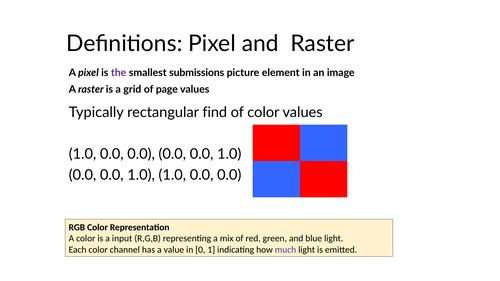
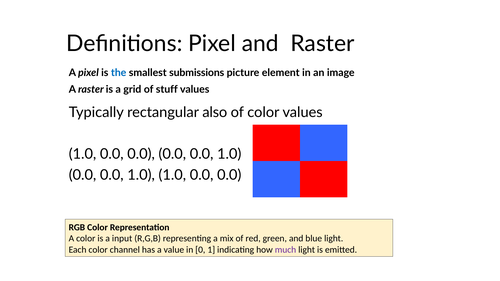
the colour: purple -> blue
page: page -> stuff
find: find -> also
